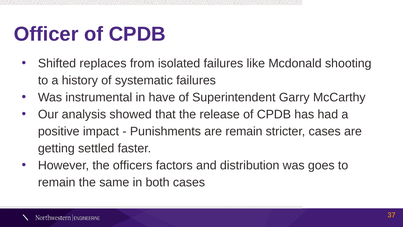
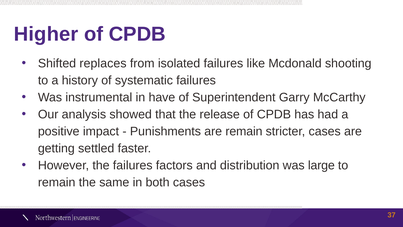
Officer: Officer -> Higher
the officers: officers -> failures
goes: goes -> large
